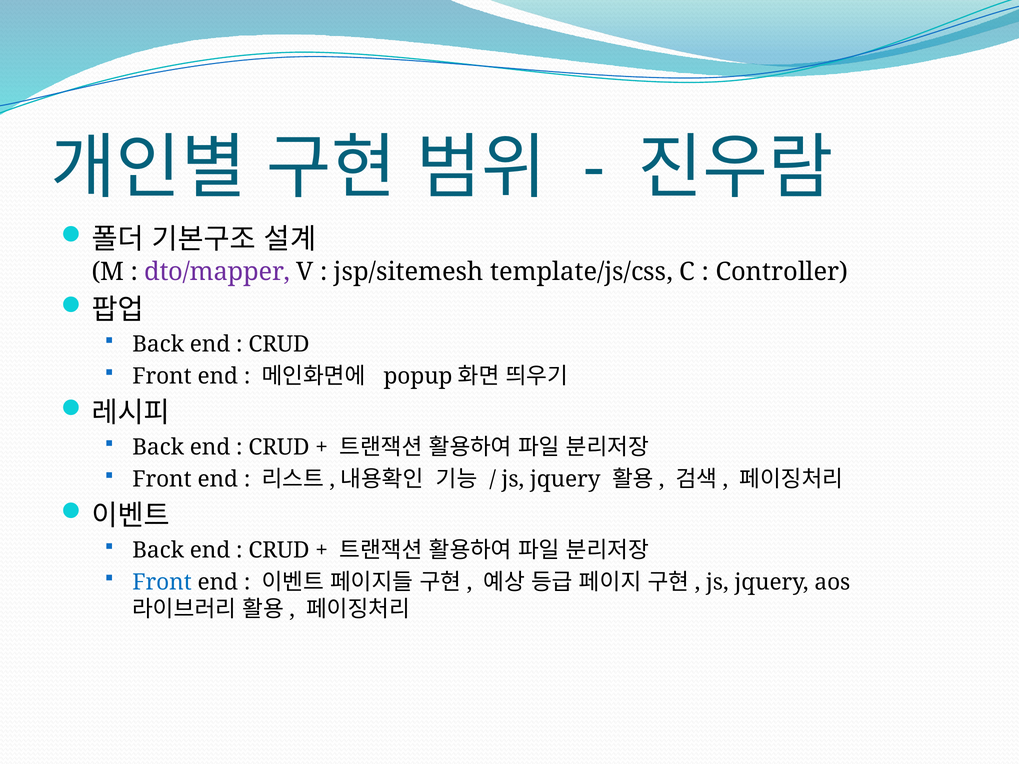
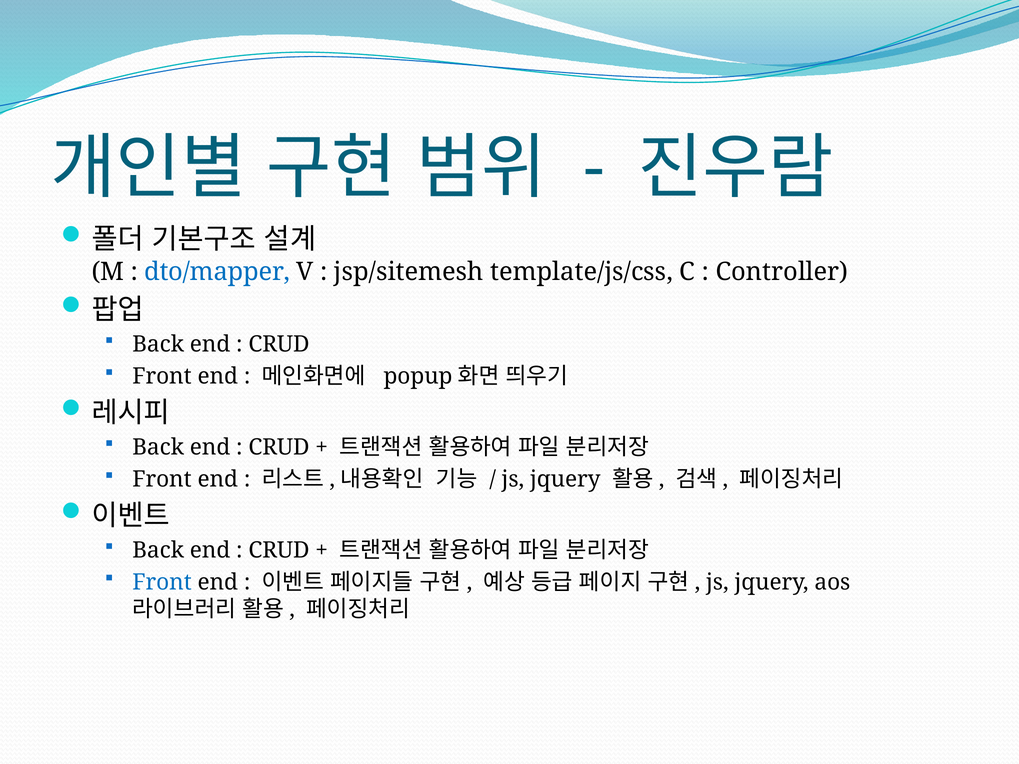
dto/mapper colour: purple -> blue
